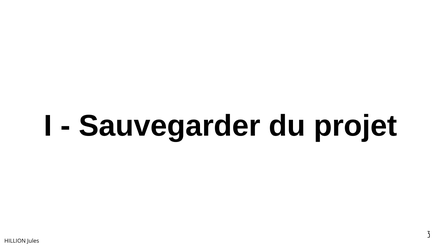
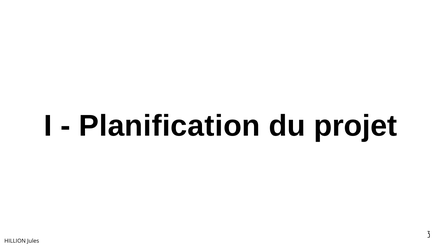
Sauvegarder: Sauvegarder -> Planification
